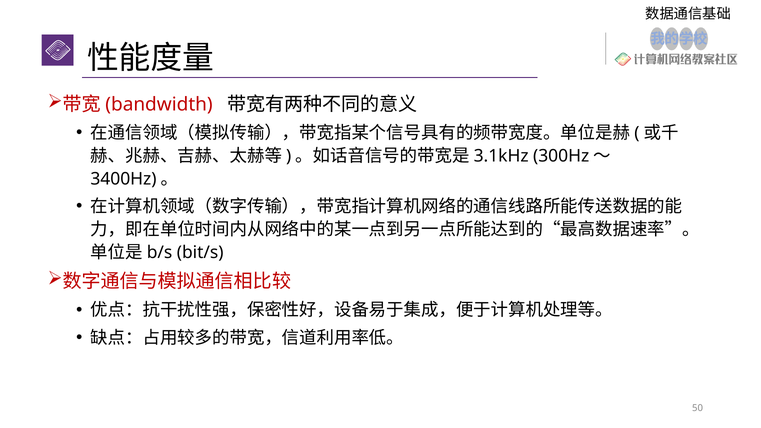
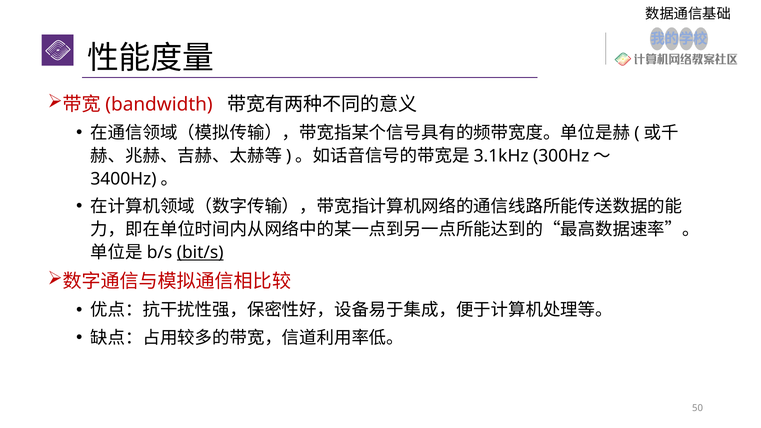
bit/s underline: none -> present
